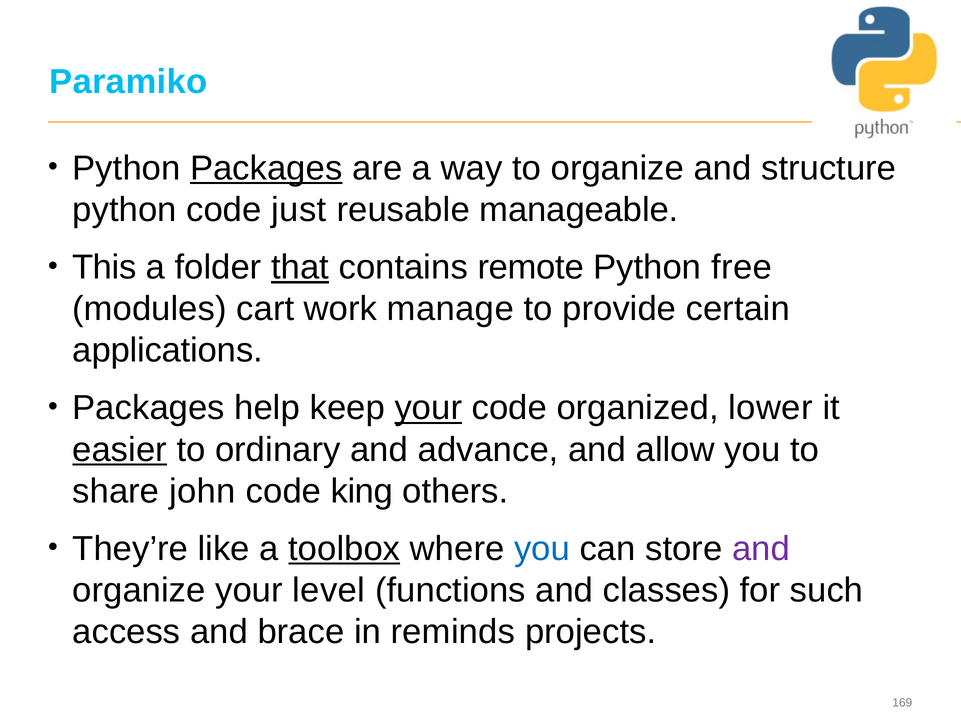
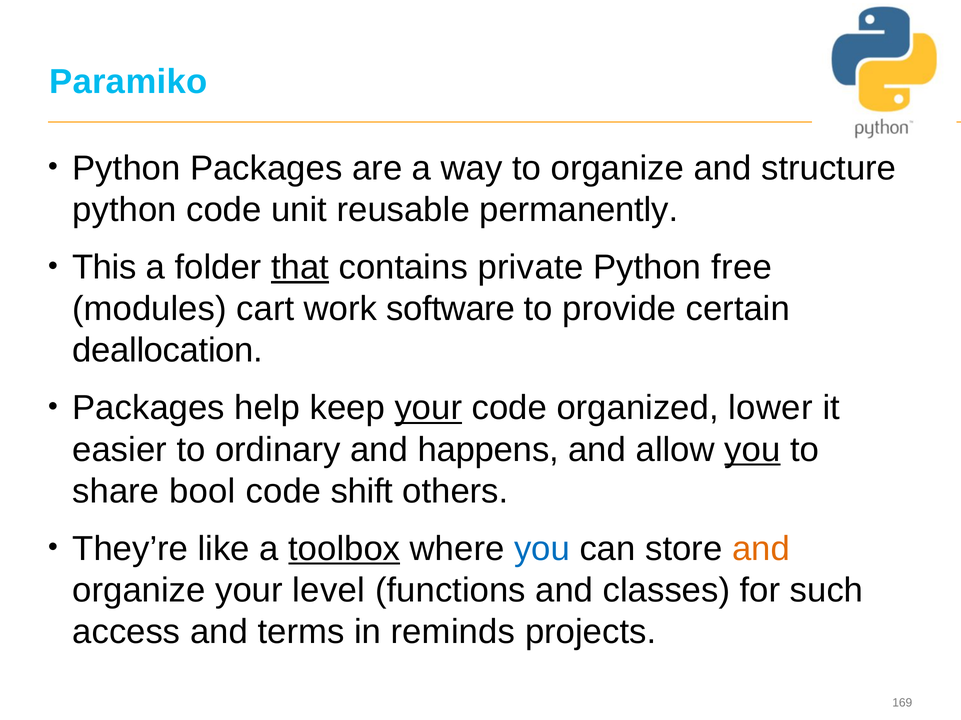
Packages at (266, 168) underline: present -> none
just: just -> unit
manageable: manageable -> permanently
remote: remote -> private
manage: manage -> software
applications: applications -> deallocation
easier underline: present -> none
advance: advance -> happens
you at (752, 450) underline: none -> present
john: john -> bool
king: king -> shift
and at (761, 549) colour: purple -> orange
brace: brace -> terms
